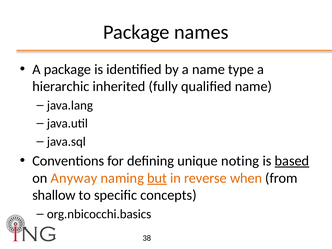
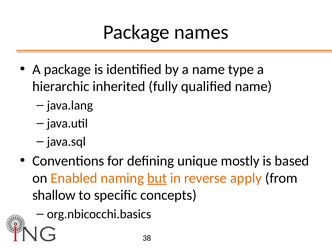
noting: noting -> mostly
based underline: present -> none
Anyway: Anyway -> Enabled
when: when -> apply
